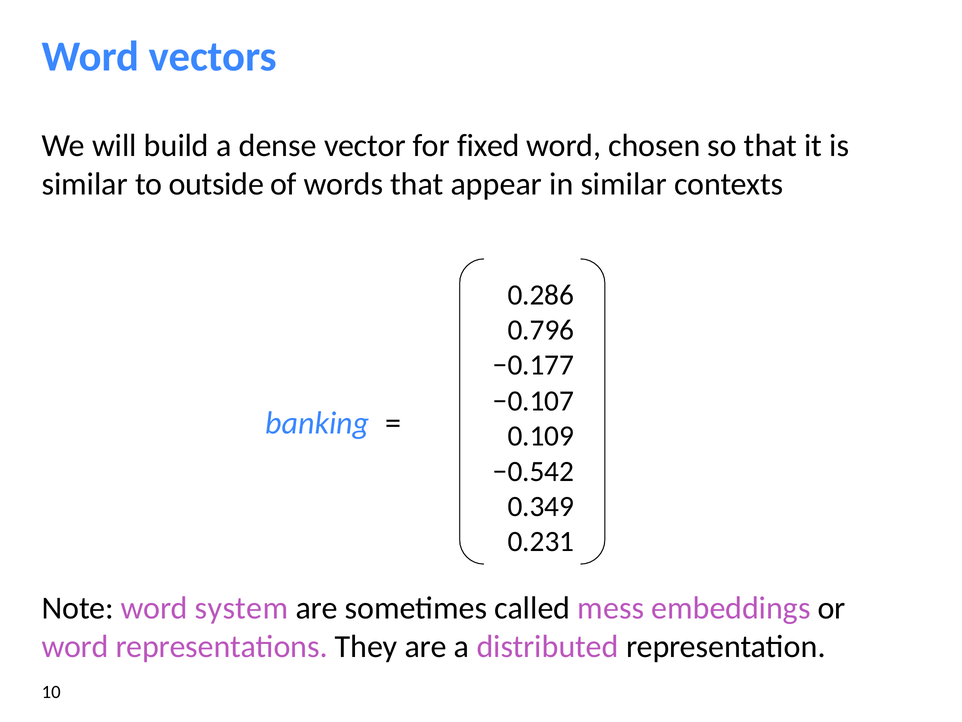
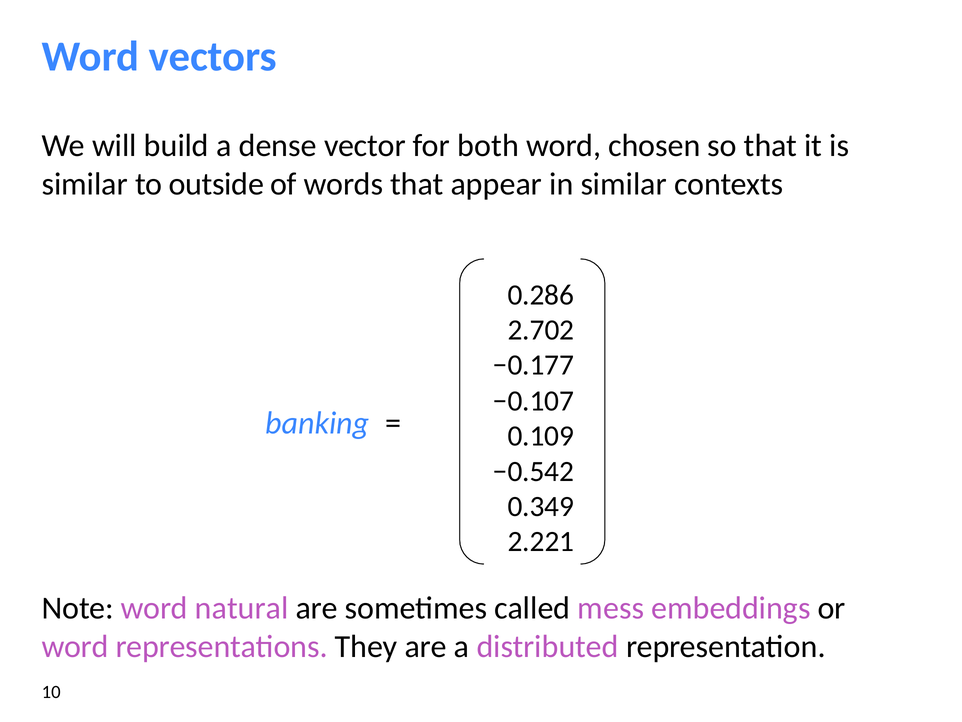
fixed: fixed -> both
0.796: 0.796 -> 2.702
0.231: 0.231 -> 2.221
system: system -> natural
